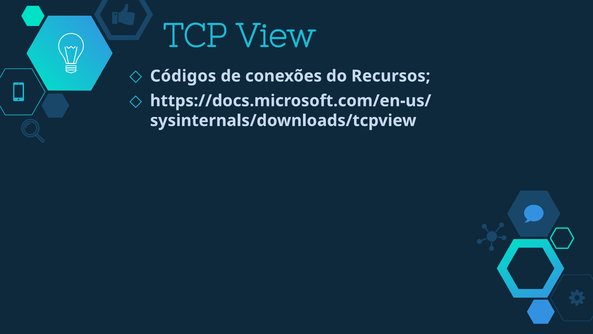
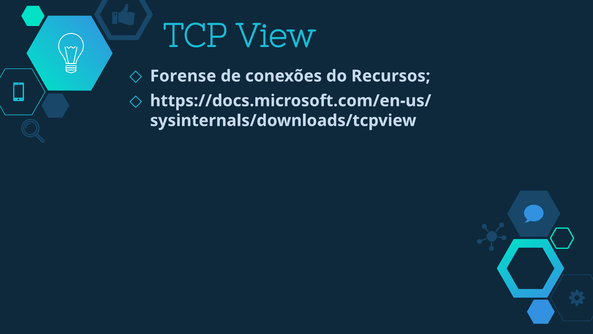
Códigos: Códigos -> Forense
